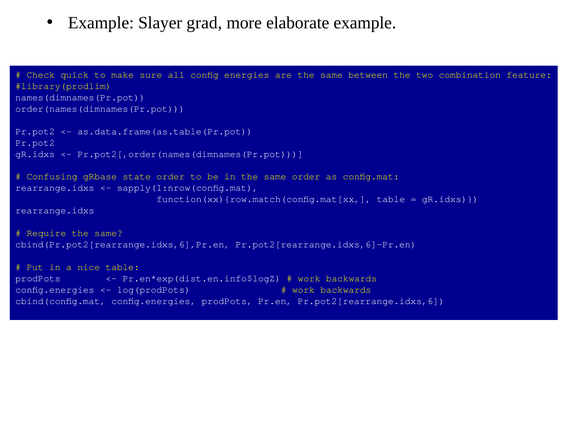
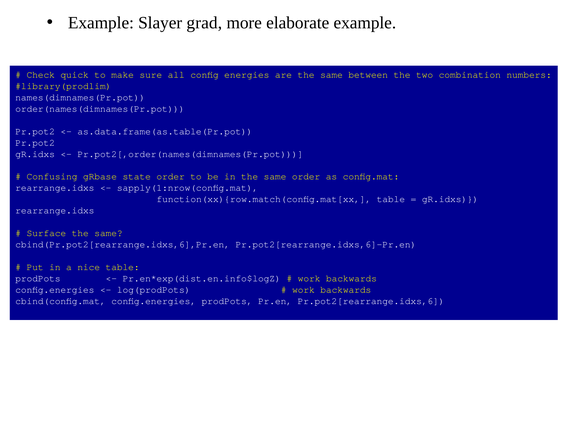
feature: feature -> numbers
Require: Require -> Surface
